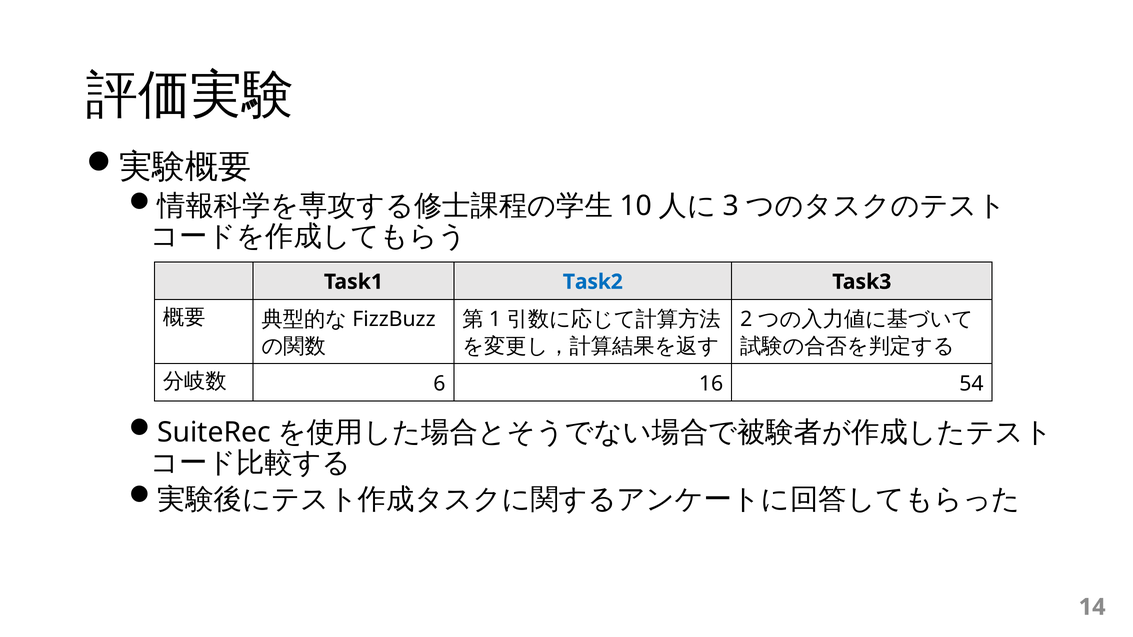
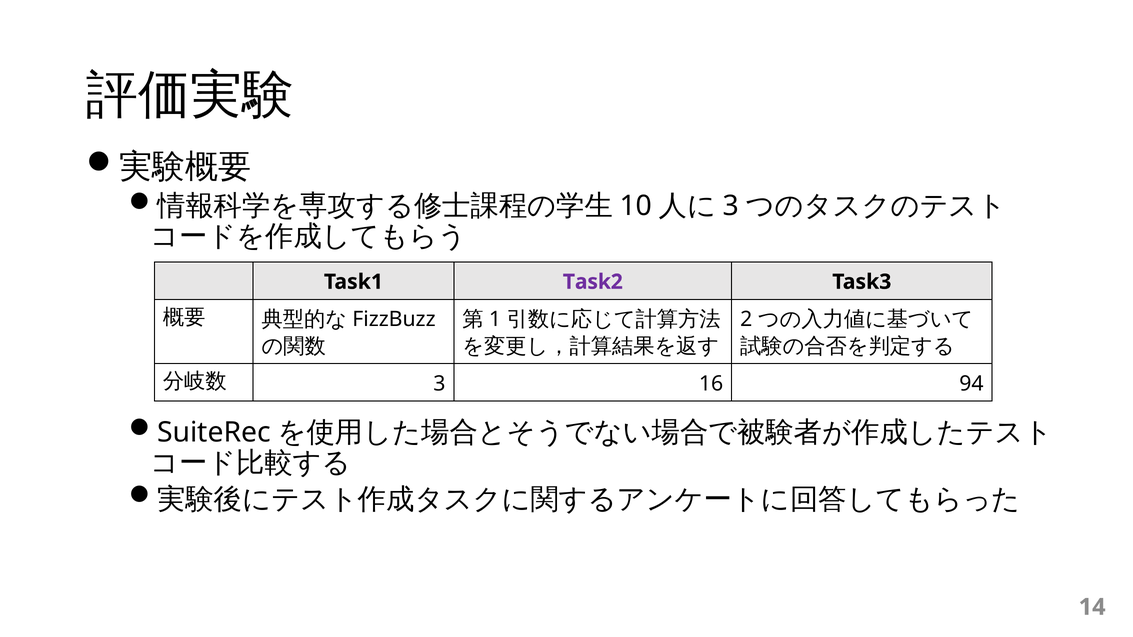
Task2 colour: blue -> purple
6 at (439, 384): 6 -> 3
54: 54 -> 94
